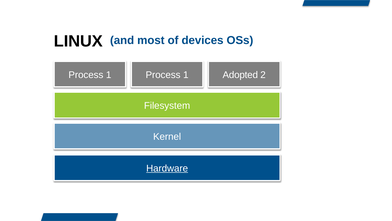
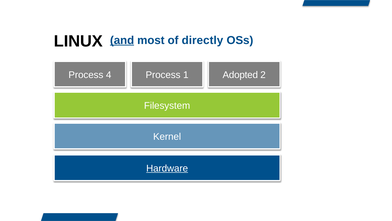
and underline: none -> present
devices: devices -> directly
1 at (109, 75): 1 -> 4
